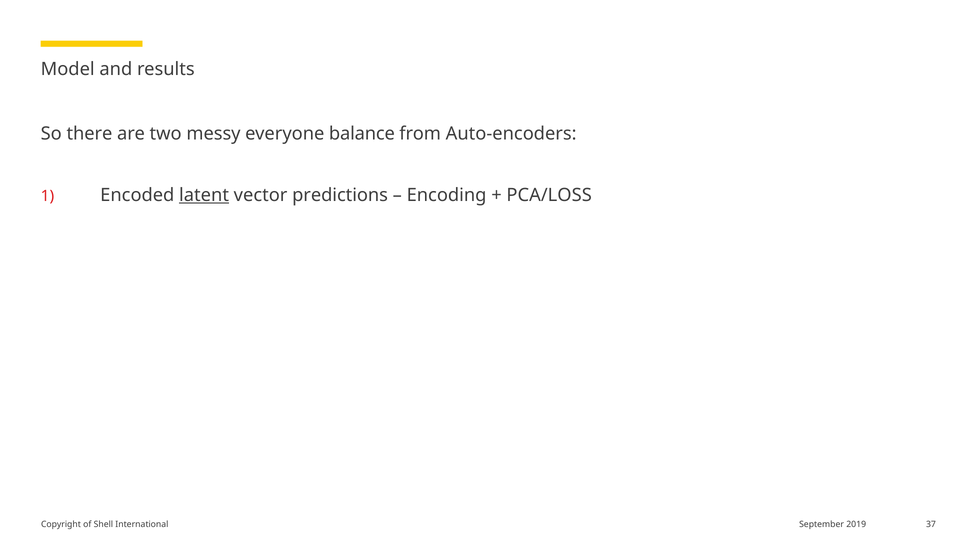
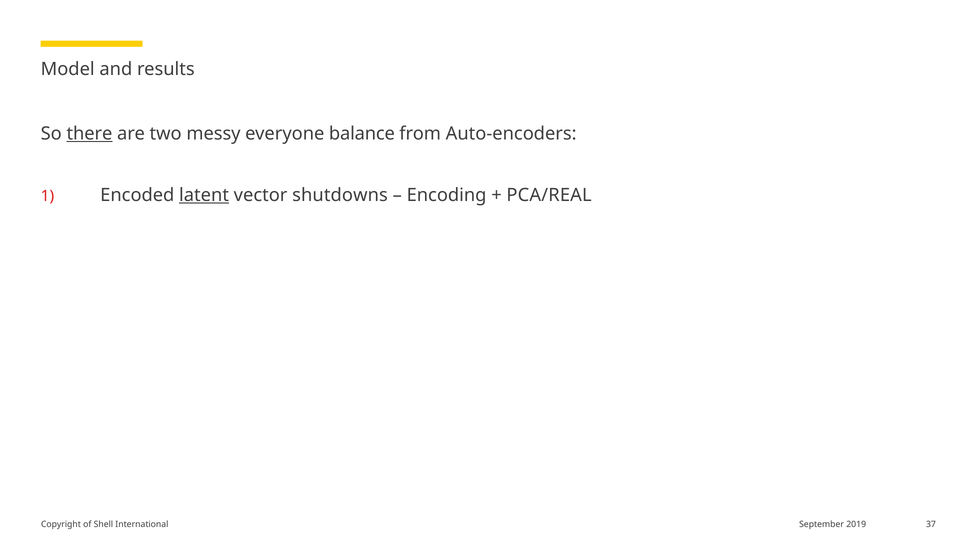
there underline: none -> present
predictions: predictions -> shutdowns
PCA/LOSS: PCA/LOSS -> PCA/REAL
